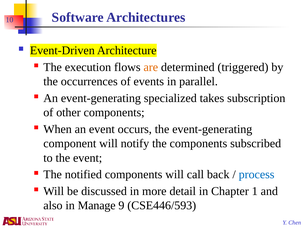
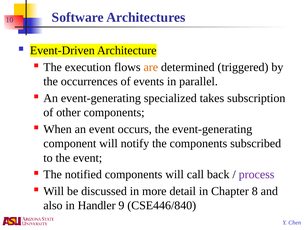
process colour: blue -> purple
1: 1 -> 8
Manage: Manage -> Handler
CSE446/593: CSE446/593 -> CSE446/840
